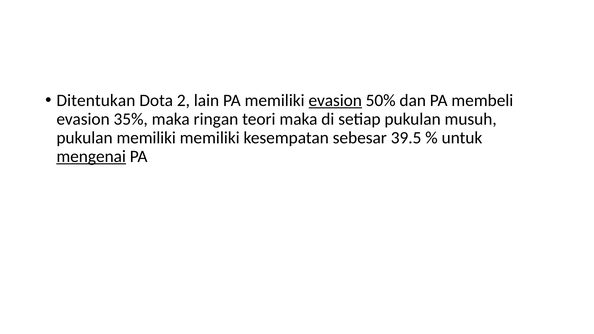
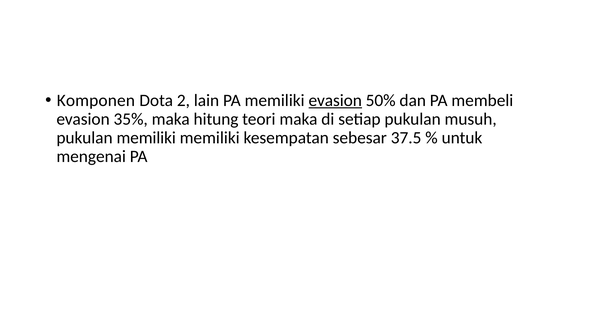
Ditentukan: Ditentukan -> Komponen
ringan: ringan -> hitung
39.5: 39.5 -> 37.5
mengenai underline: present -> none
